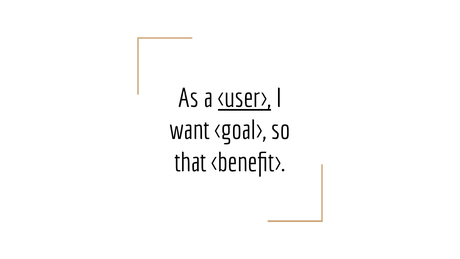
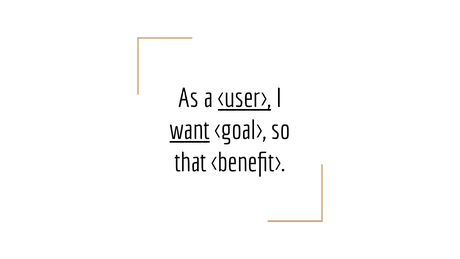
want underline: none -> present
